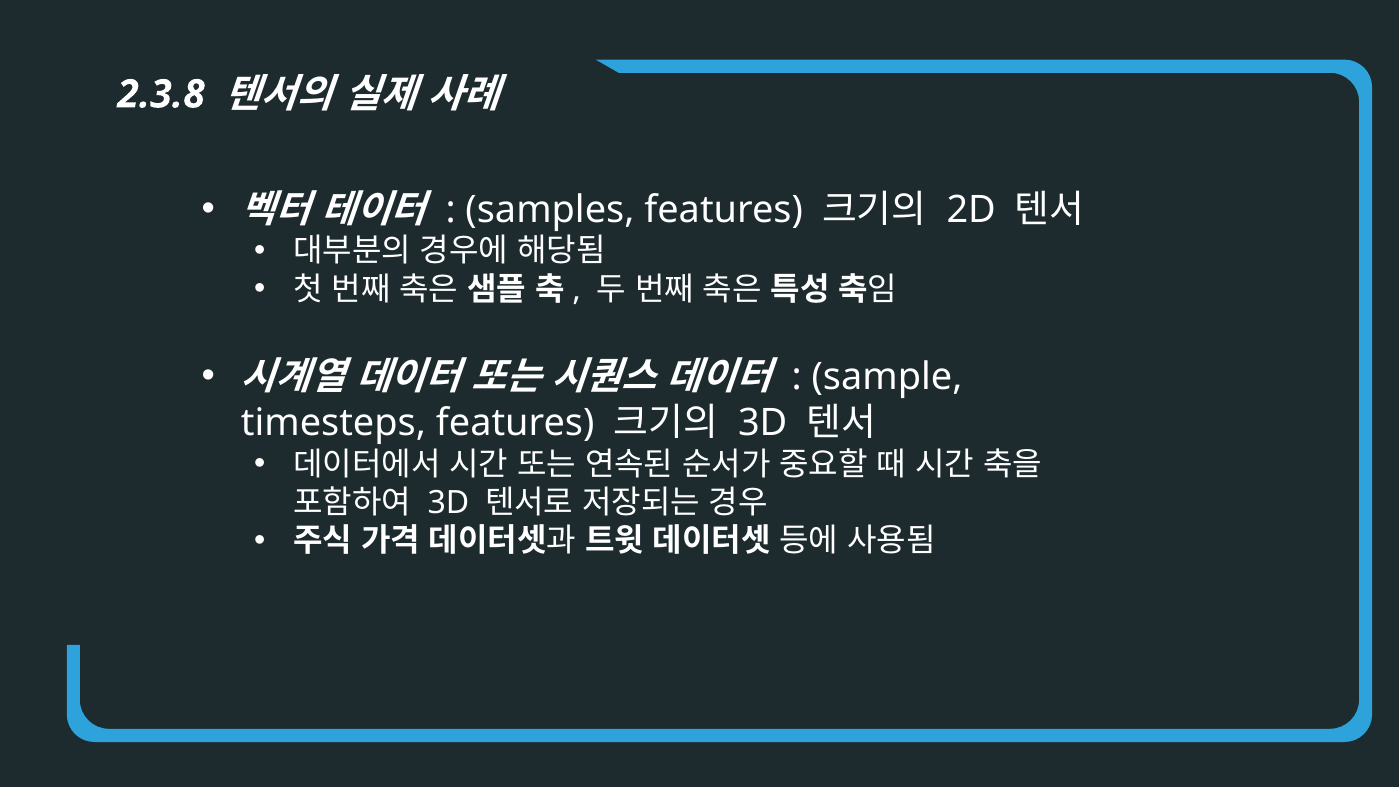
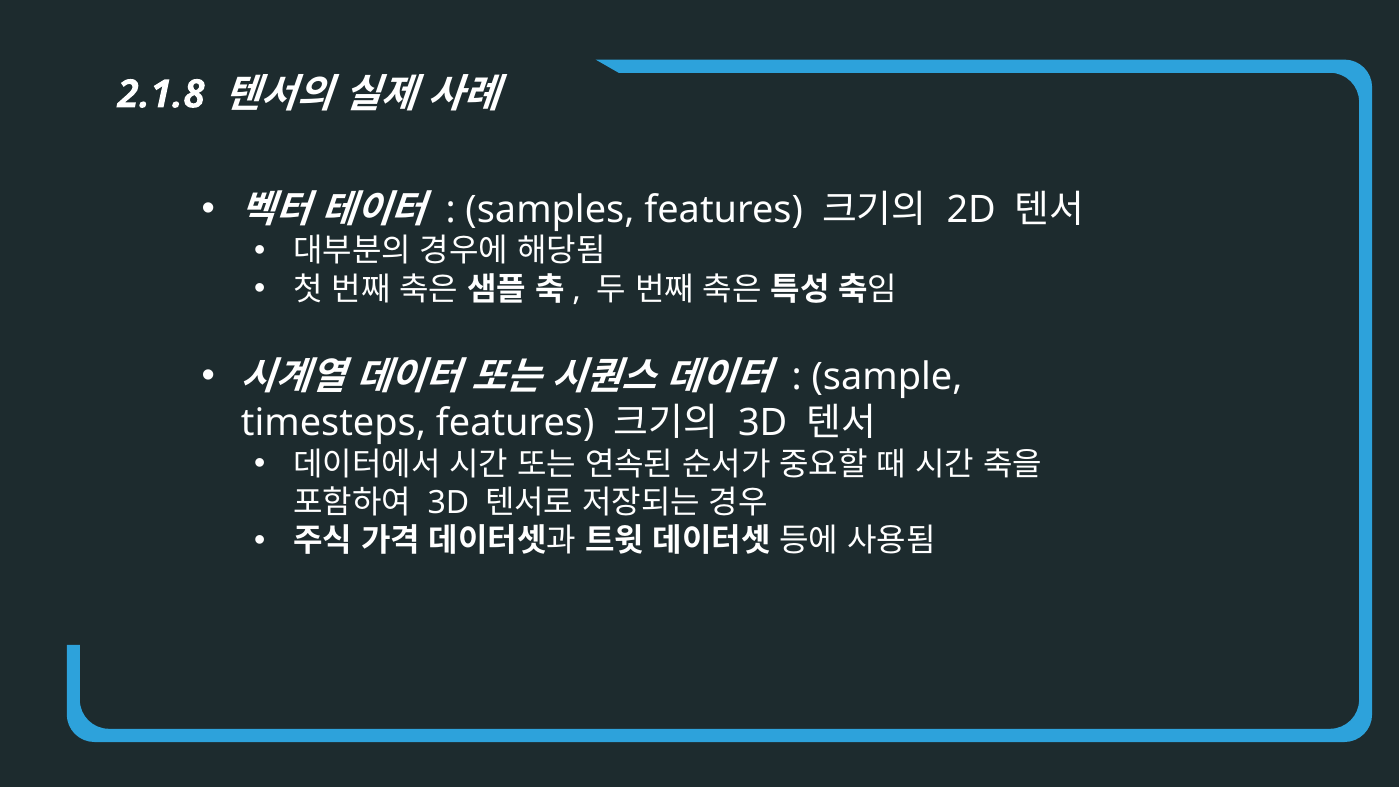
2.3.8: 2.3.8 -> 2.1.8
